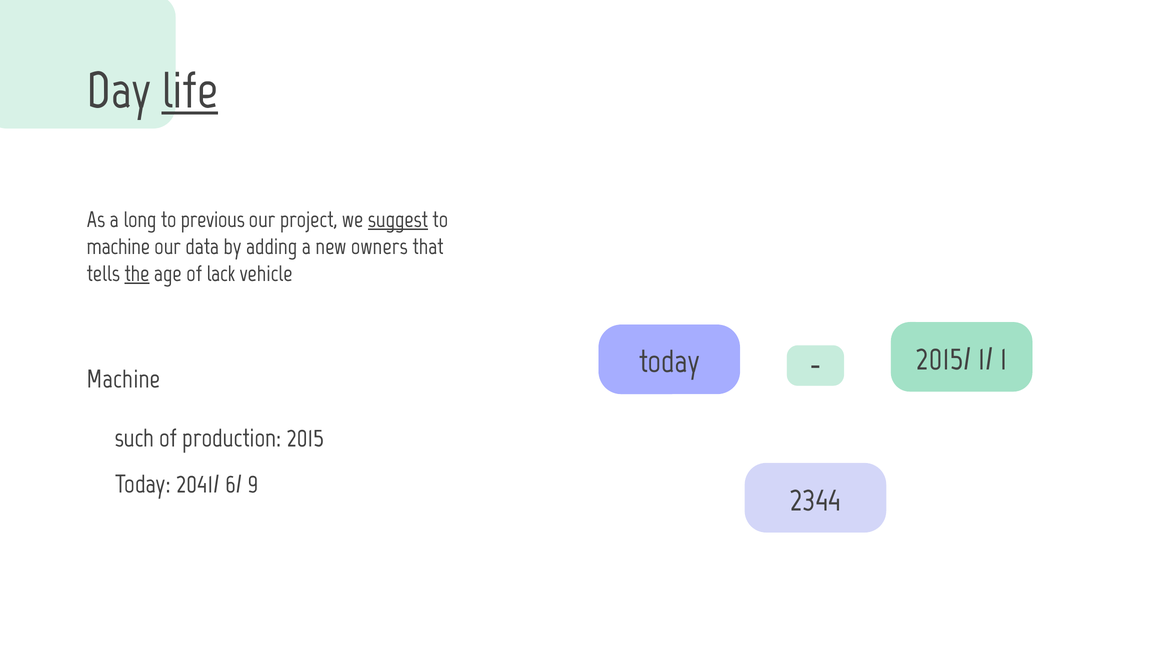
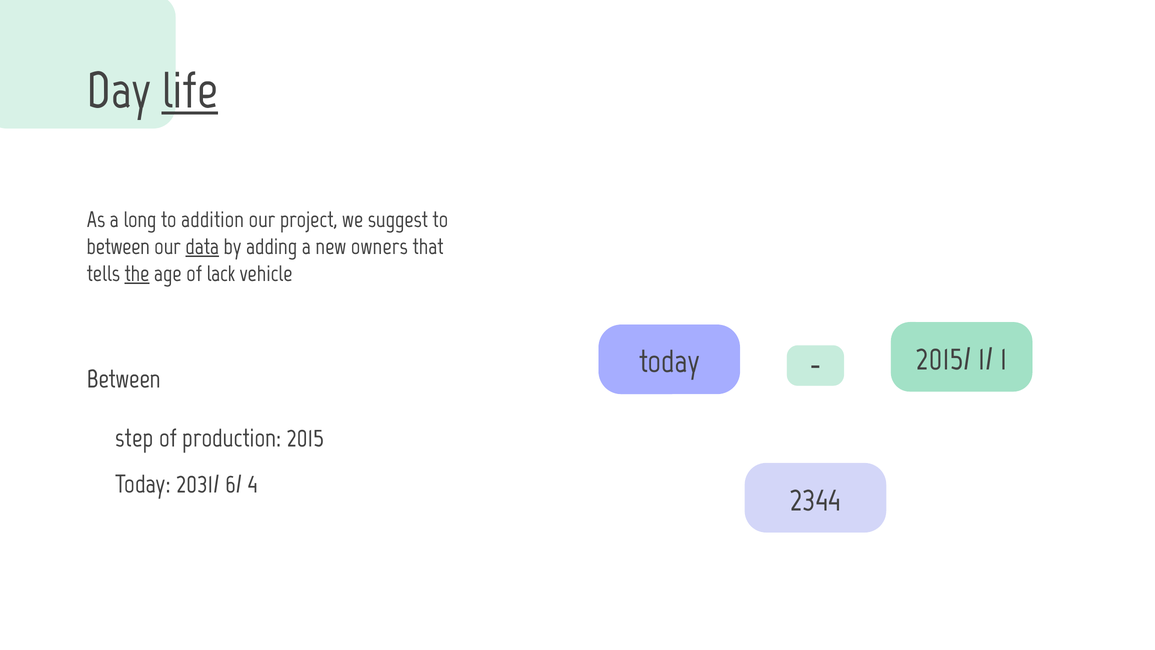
previous: previous -> addition
suggest underline: present -> none
machine at (118, 247): machine -> between
data underline: none -> present
Machine at (124, 379): Machine -> Between
such: such -> step
2041/: 2041/ -> 2031/
9: 9 -> 4
